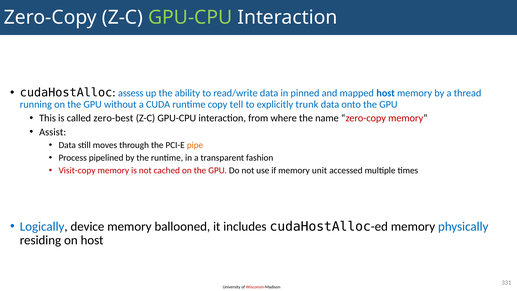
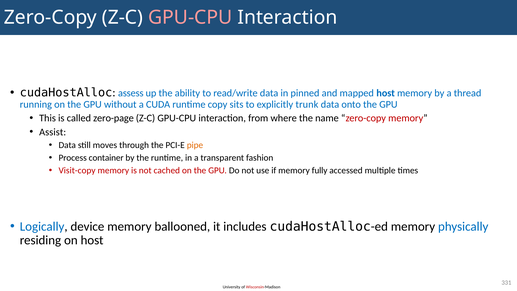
GPU-CPU at (190, 17) colour: light green -> pink
tell: tell -> sits
zero-best: zero-best -> zero-page
pipelined: pipelined -> container
unit: unit -> fully
